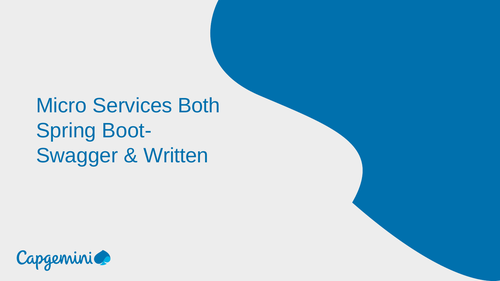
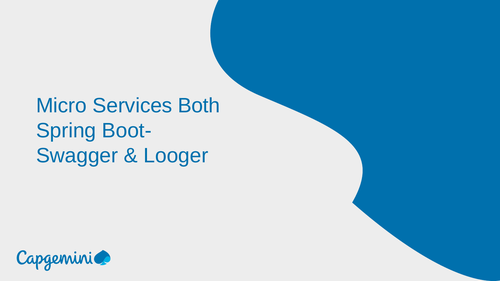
Written: Written -> Looger
